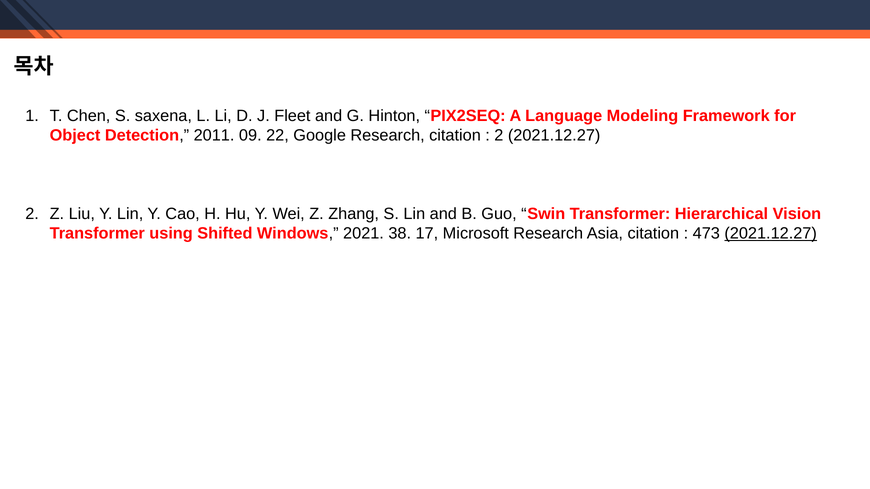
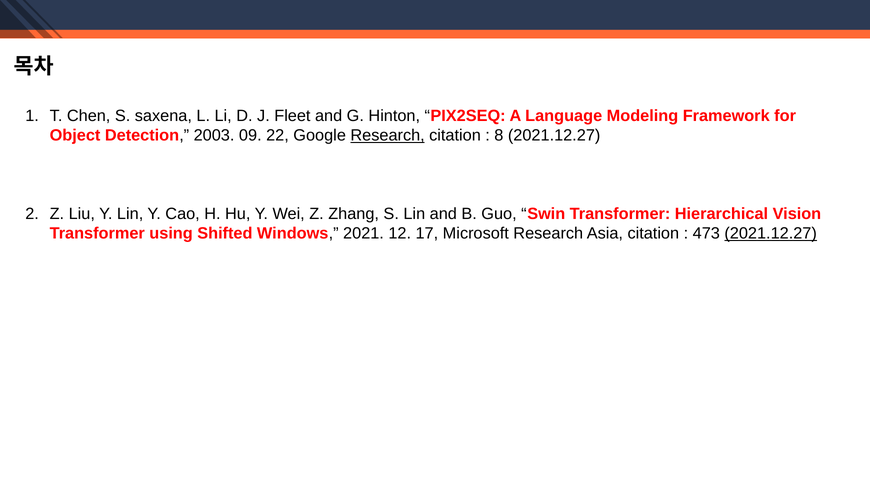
2011: 2011 -> 2003
Research at (388, 136) underline: none -> present
2 at (499, 136): 2 -> 8
38: 38 -> 12
